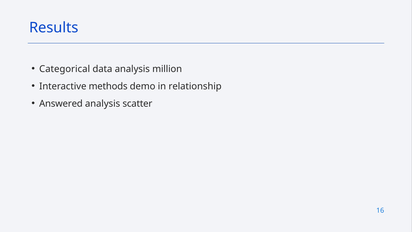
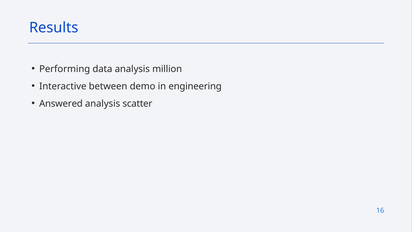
Categorical: Categorical -> Performing
methods: methods -> between
relationship: relationship -> engineering
